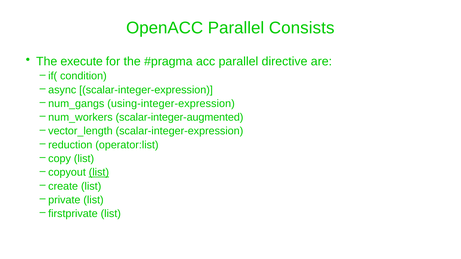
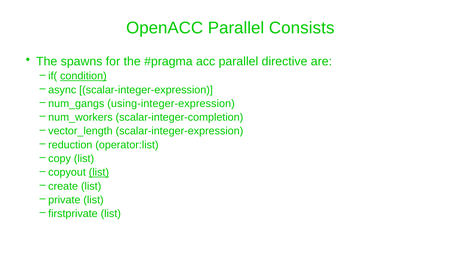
execute: execute -> spawns
condition underline: none -> present
scalar-integer-augmented: scalar-integer-augmented -> scalar-integer-completion
